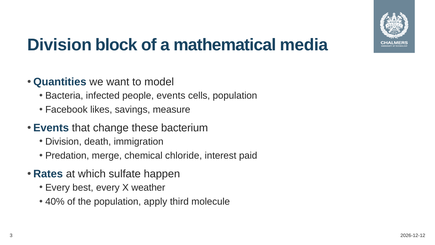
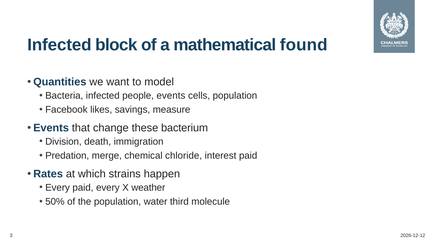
Division at (59, 45): Division -> Infected
media: media -> found
sulfate: sulfate -> strains
Every best: best -> paid
40%: 40% -> 50%
apply: apply -> water
